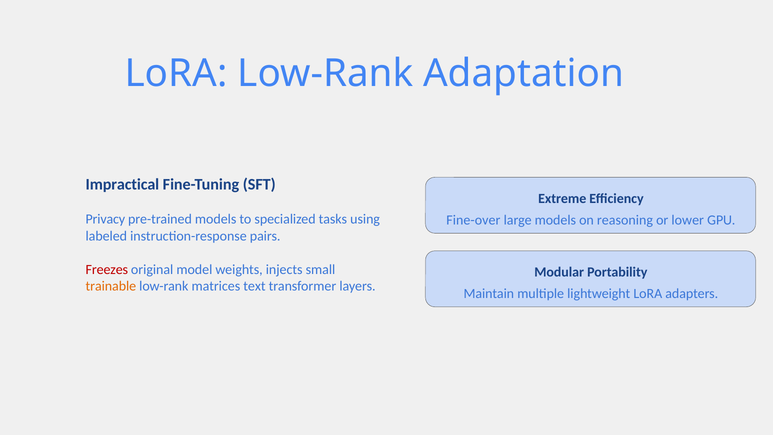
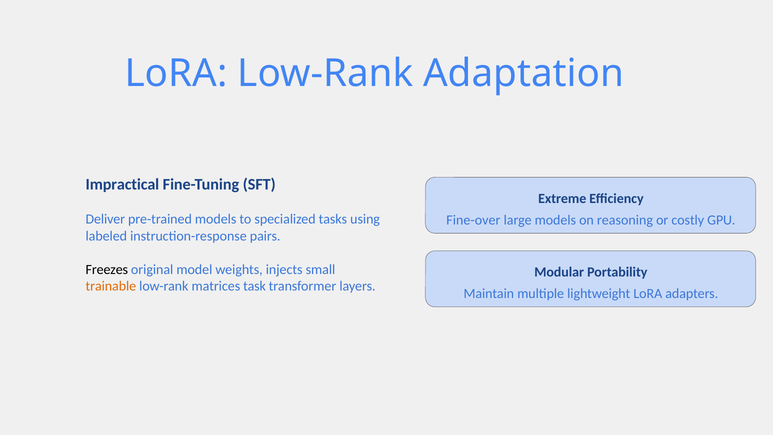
Privacy: Privacy -> Deliver
lower: lower -> costly
Freezes colour: red -> black
text: text -> task
